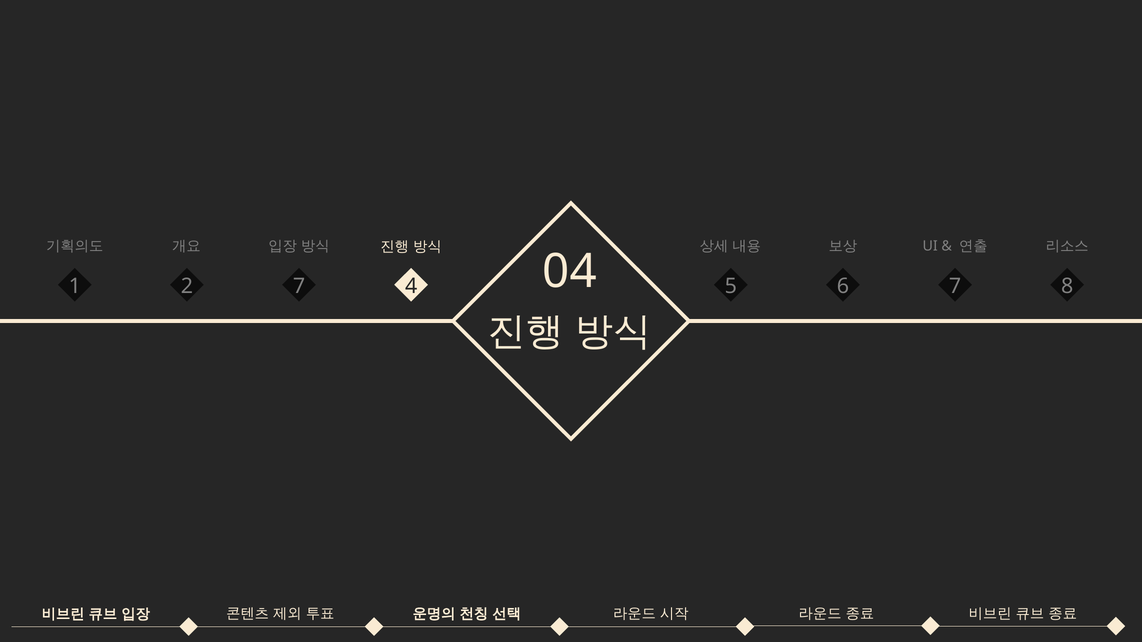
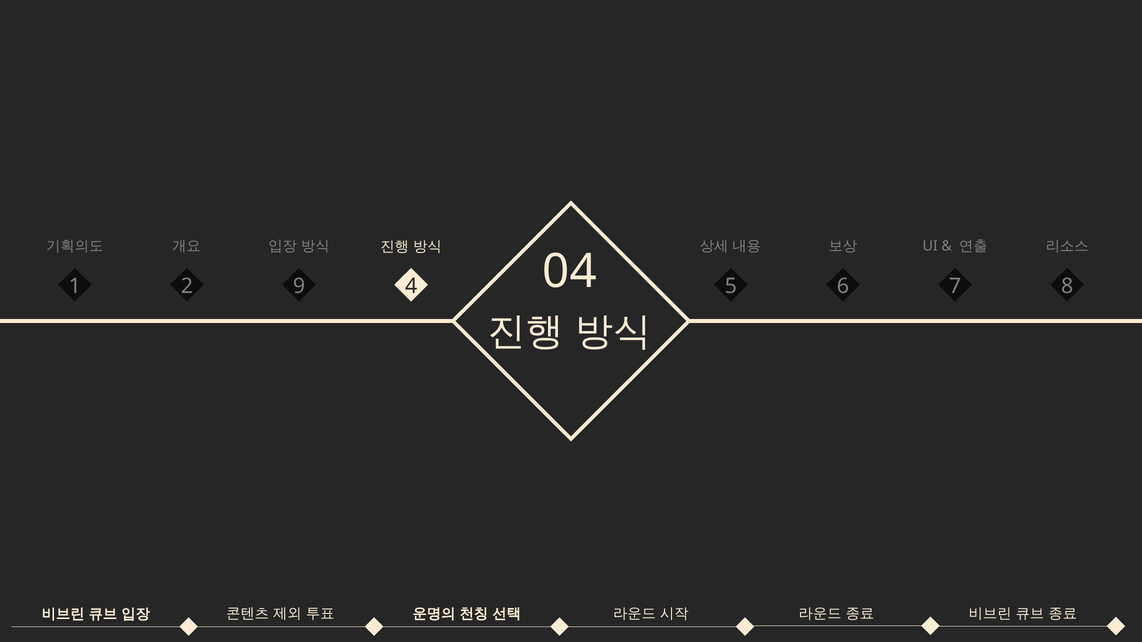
2 7: 7 -> 9
